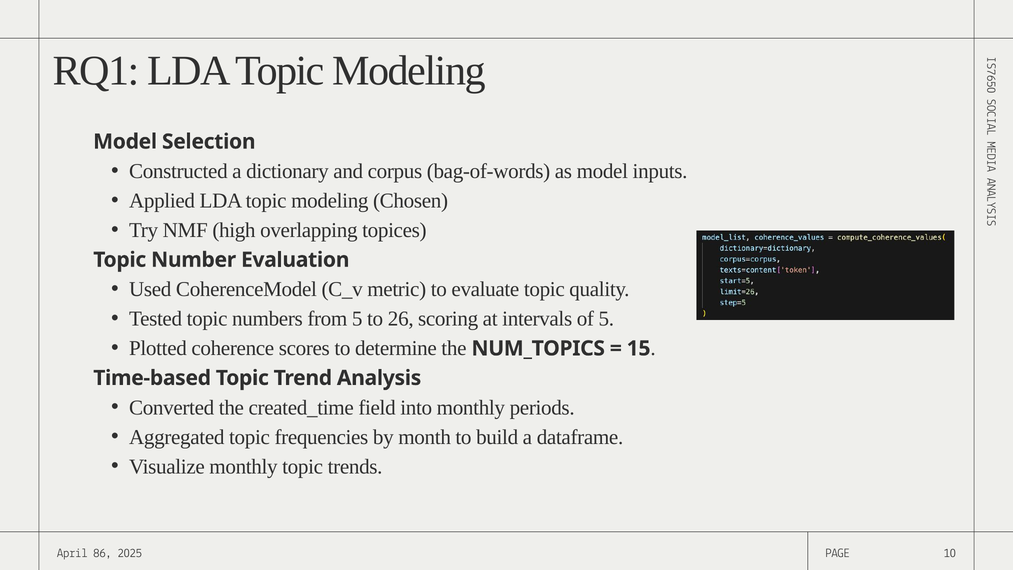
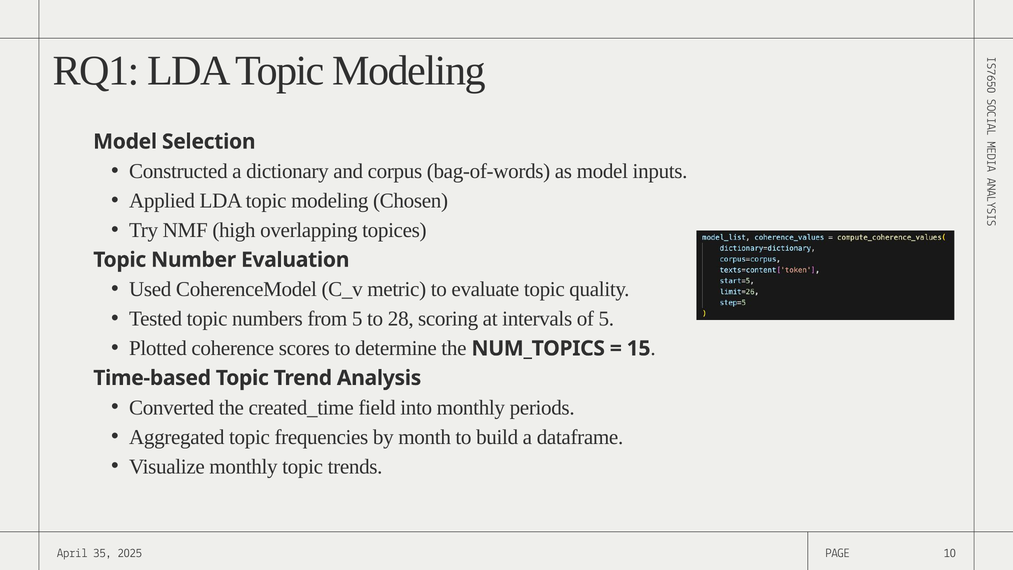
26: 26 -> 28
86: 86 -> 35
